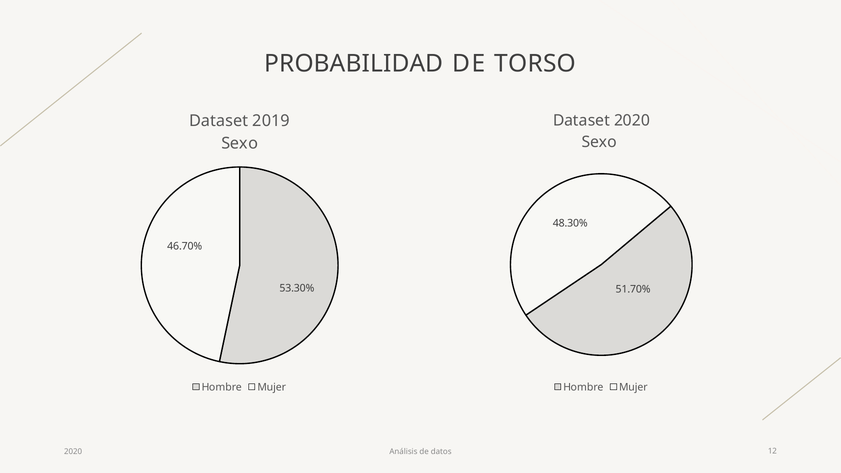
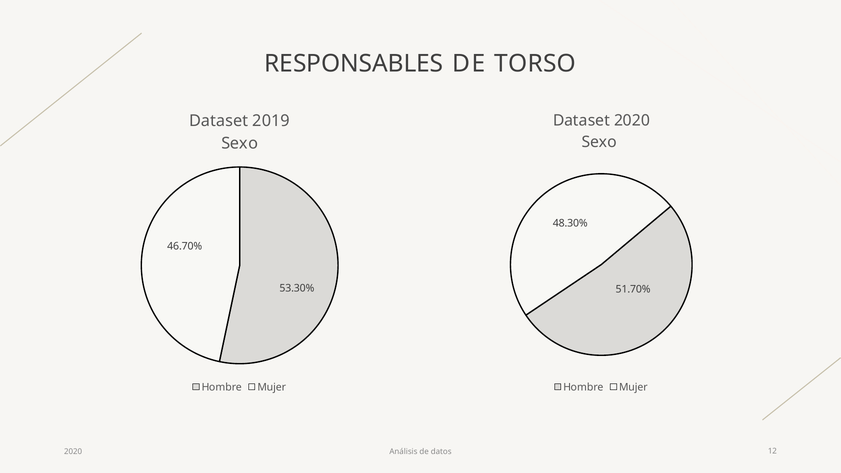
PROBABILIDAD: PROBABILIDAD -> RESPONSABLES
